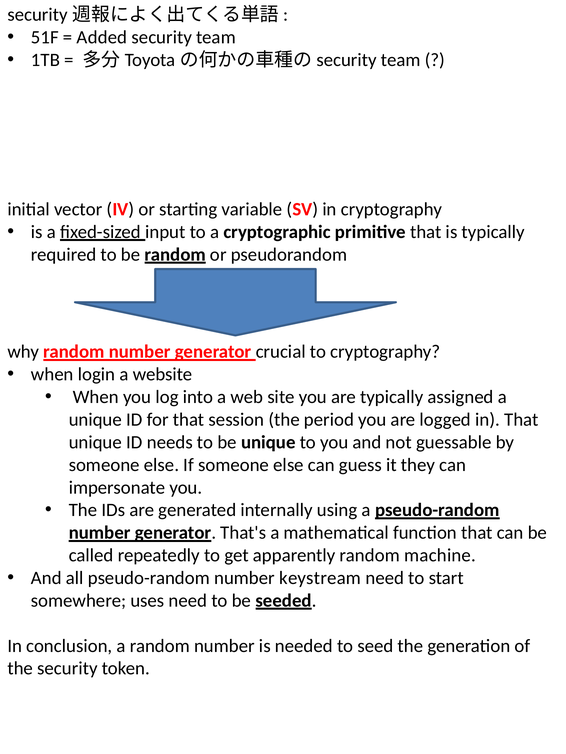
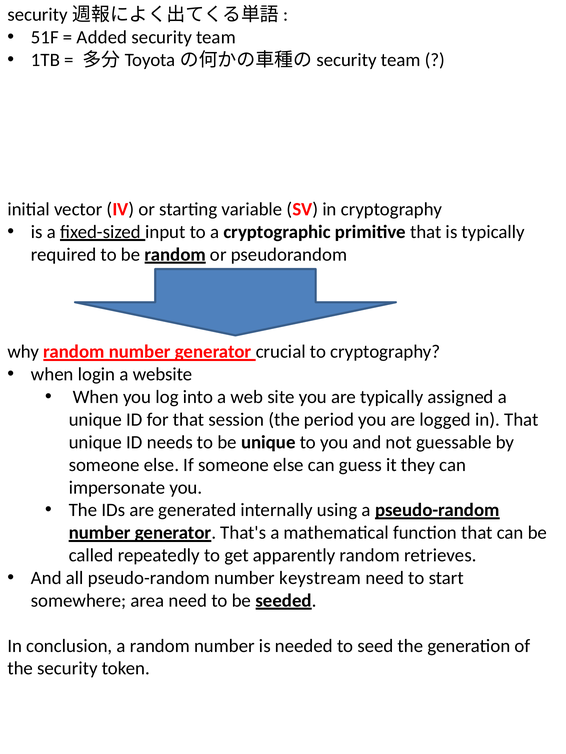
machine: machine -> retrieves
uses: uses -> area
